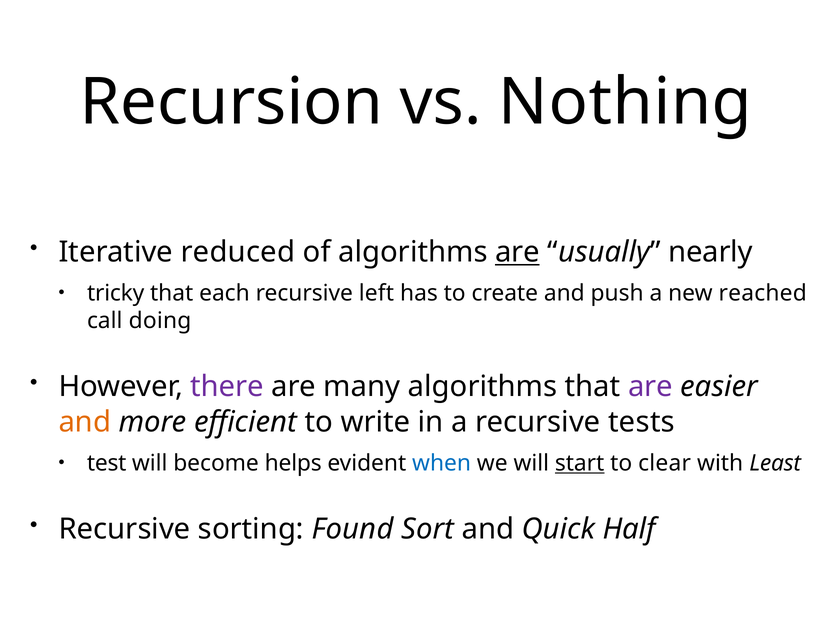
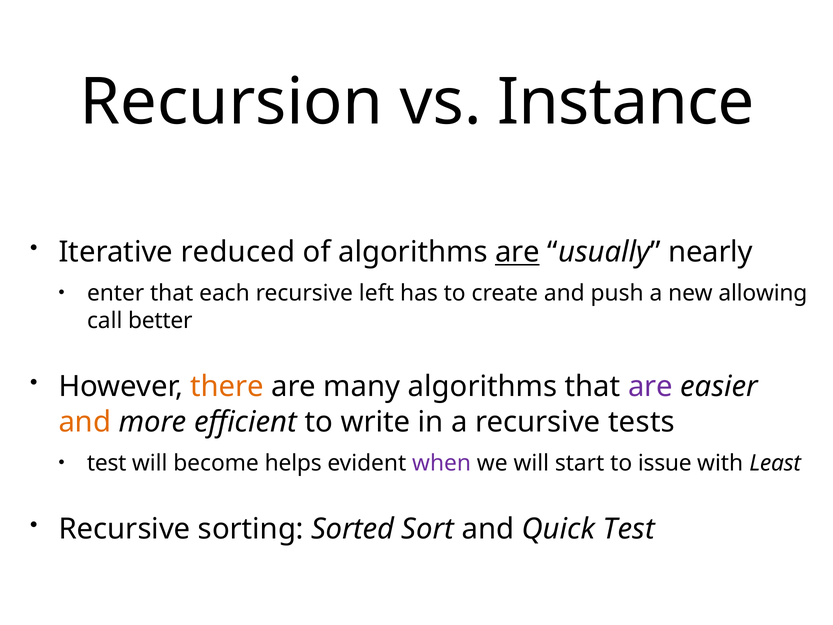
Nothing: Nothing -> Instance
tricky: tricky -> enter
reached: reached -> allowing
doing: doing -> better
there colour: purple -> orange
when colour: blue -> purple
start underline: present -> none
clear: clear -> issue
Found: Found -> Sorted
Quick Half: Half -> Test
